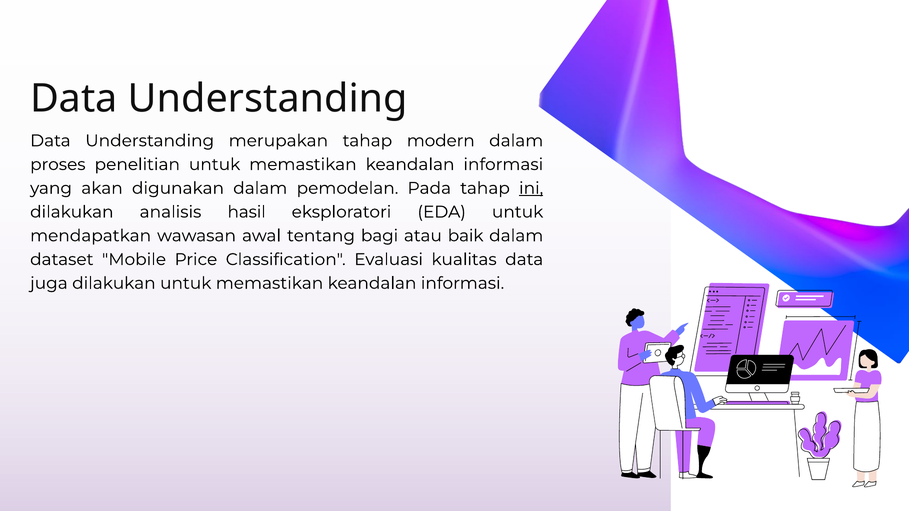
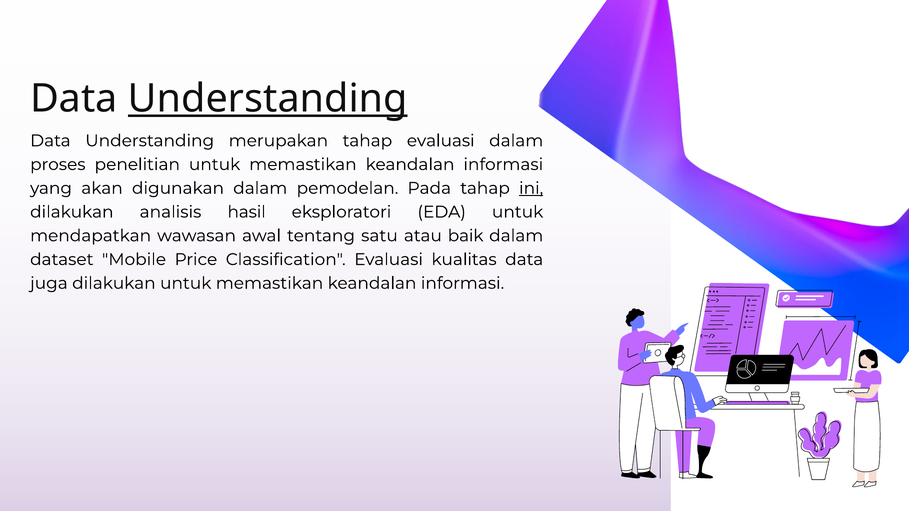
Understanding at (268, 99) underline: none -> present
tahap modern: modern -> evaluasi
bagi: bagi -> satu
